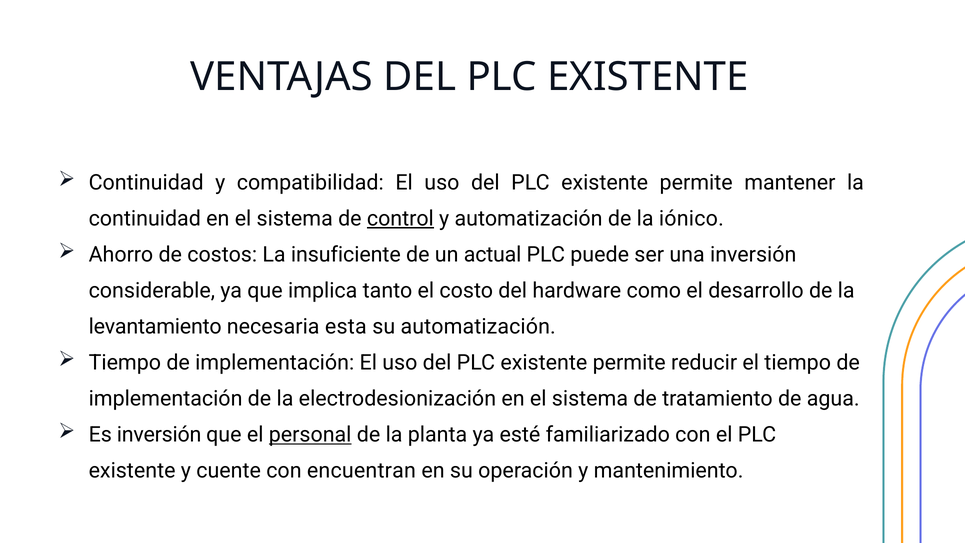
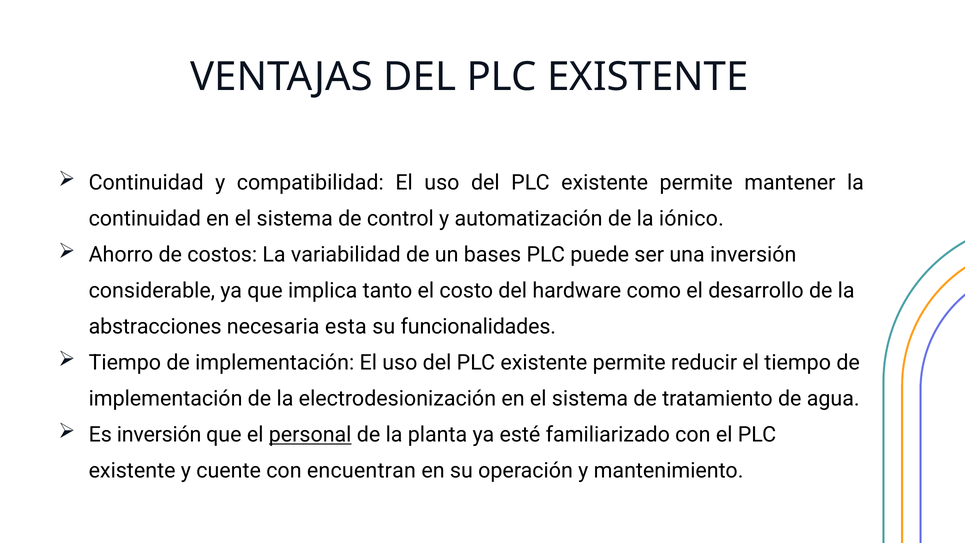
control underline: present -> none
insuficiente: insuficiente -> variabilidad
actual: actual -> bases
levantamiento: levantamiento -> abstracciones
su automatización: automatización -> funcionalidades
